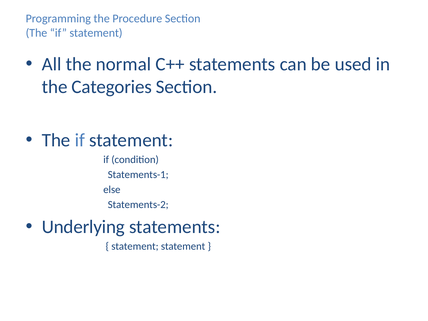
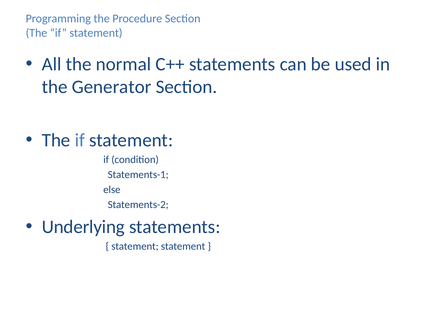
Categories: Categories -> Generator
